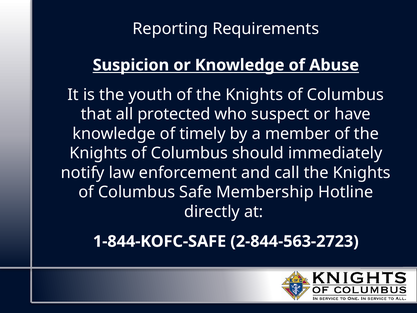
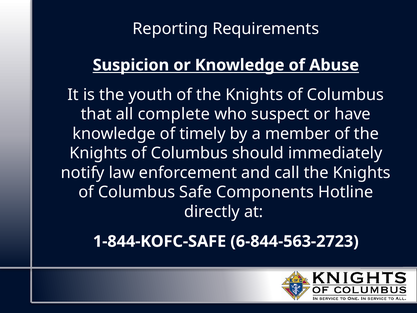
protected: protected -> complete
Membership: Membership -> Components
2-844-563-2723: 2-844-563-2723 -> 6-844-563-2723
